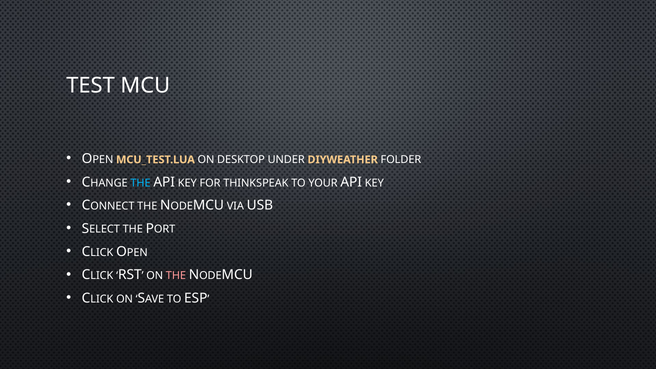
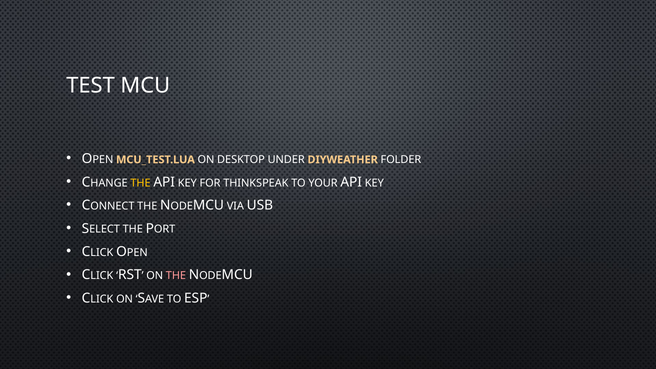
THE at (141, 183) colour: light blue -> yellow
